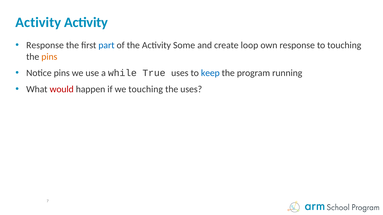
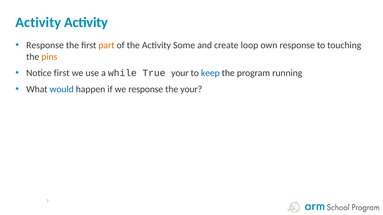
part colour: blue -> orange
Notice pins: pins -> first
True uses: uses -> your
would colour: red -> blue
we touching: touching -> response
the uses: uses -> your
